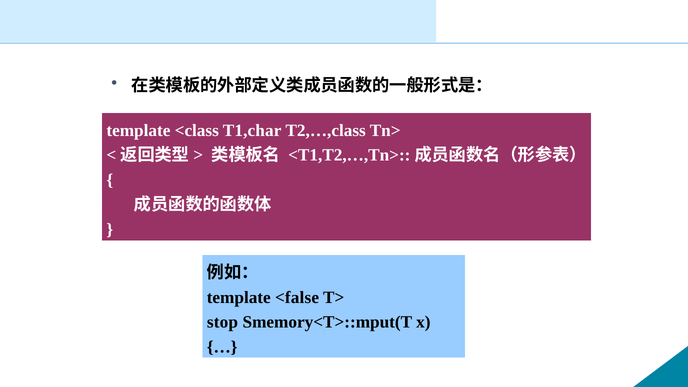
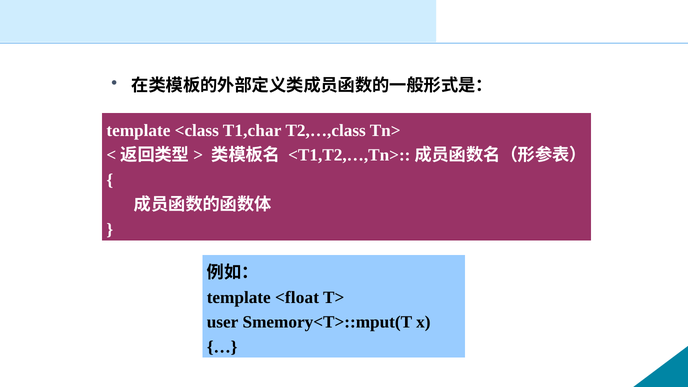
<false: <false -> <float
stop: stop -> user
